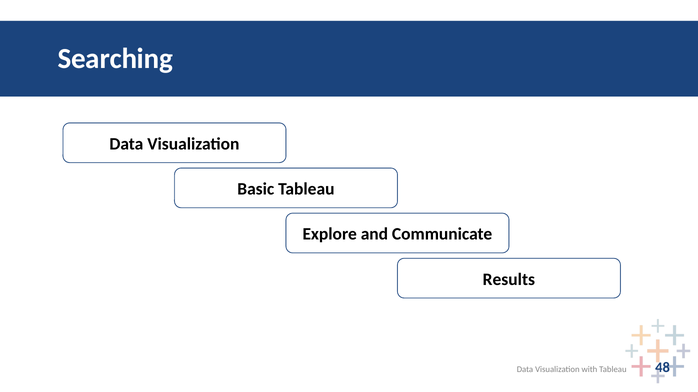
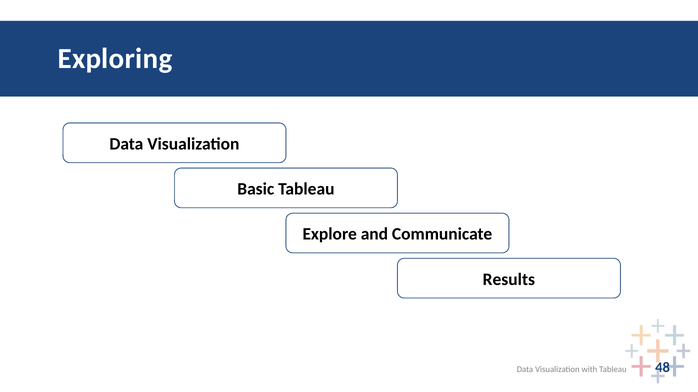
Searching: Searching -> Exploring
